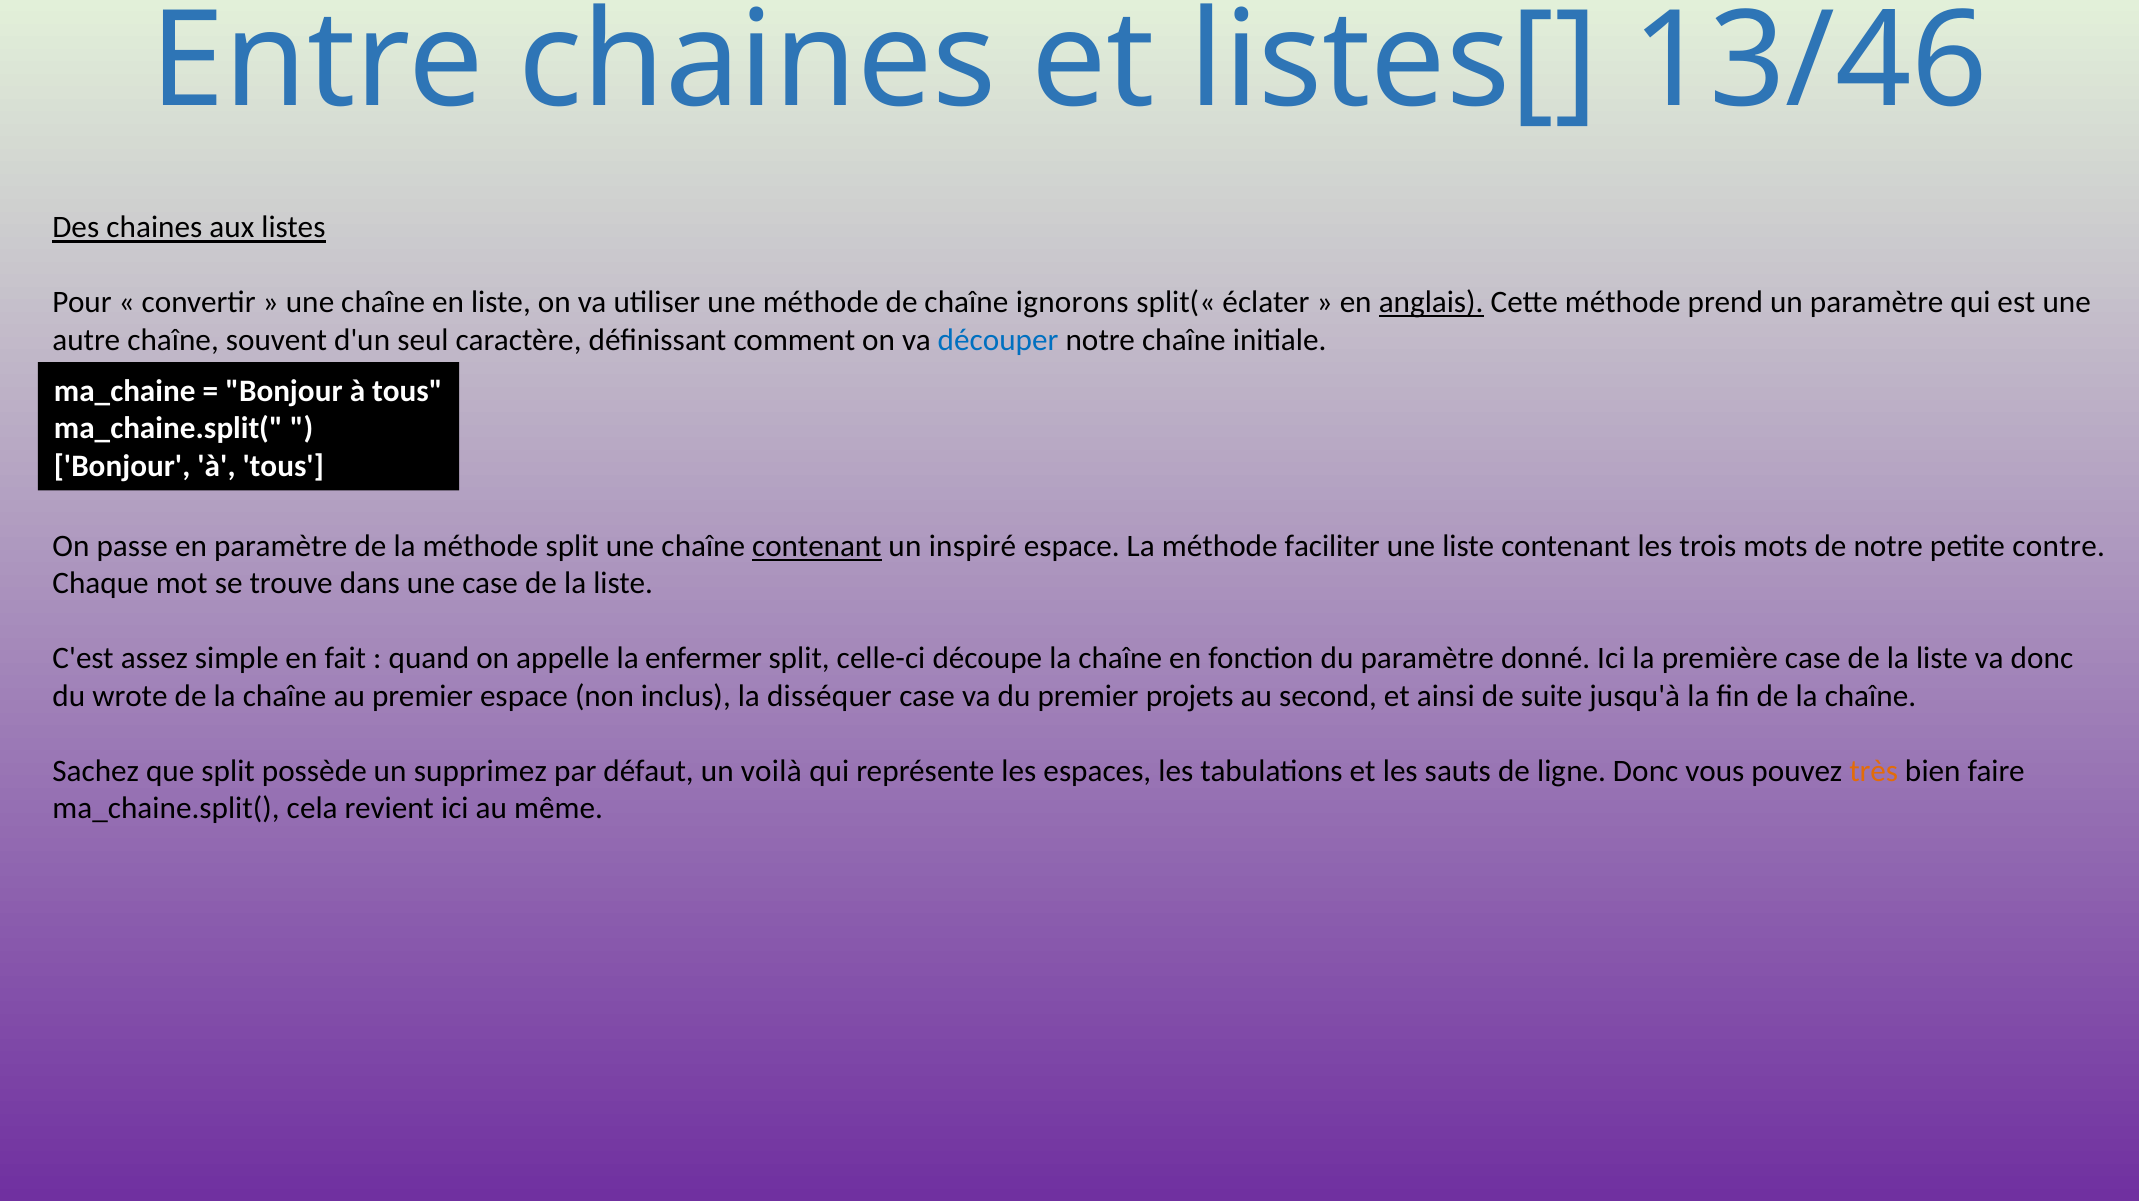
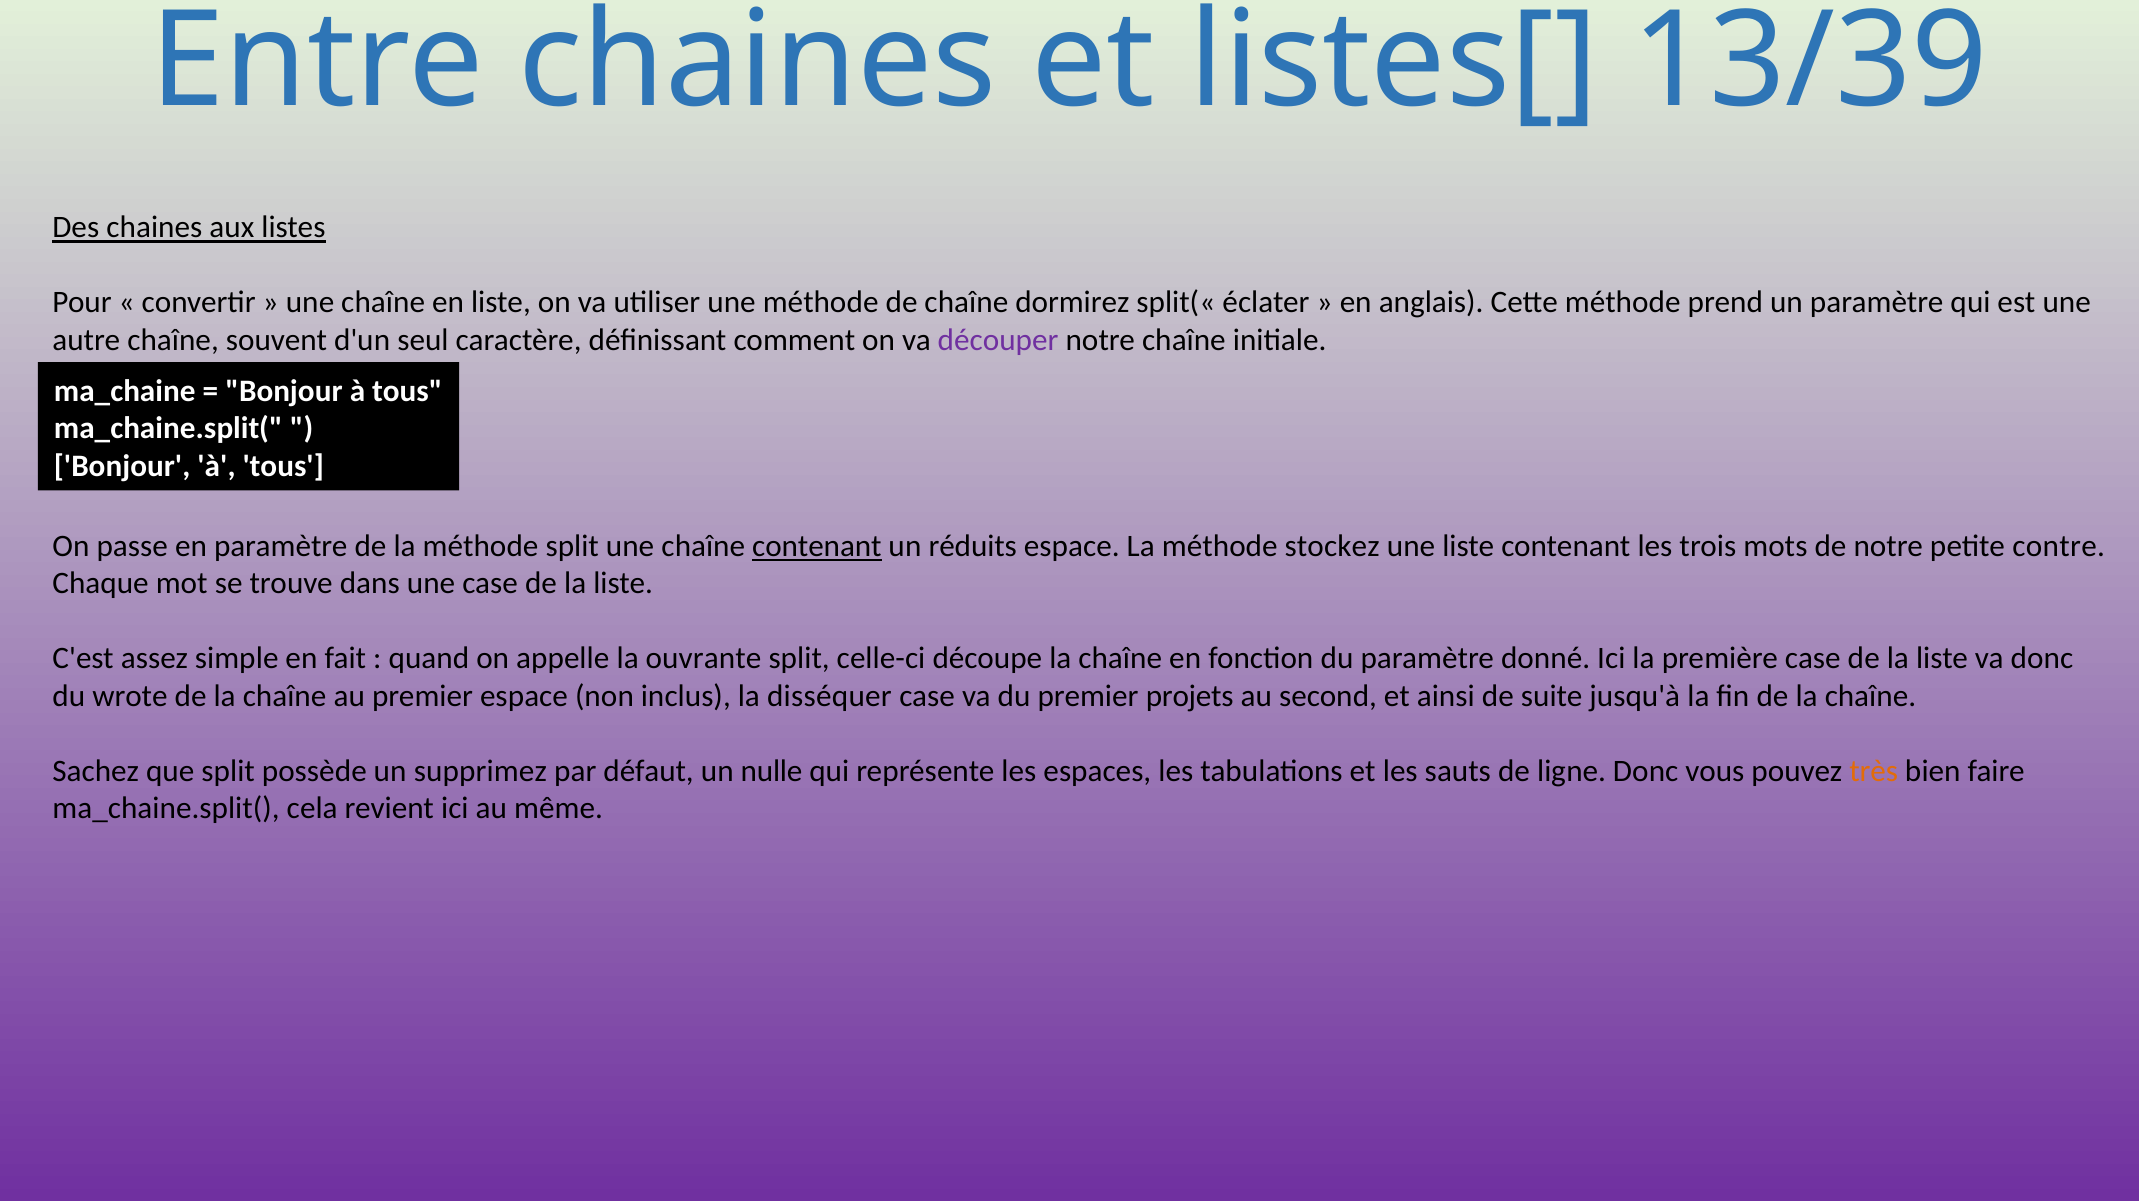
13/46: 13/46 -> 13/39
ignorons: ignorons -> dormirez
anglais underline: present -> none
découper colour: blue -> purple
inspiré: inspiré -> réduits
faciliter: faciliter -> stockez
enfermer: enfermer -> ouvrante
voilà: voilà -> nulle
